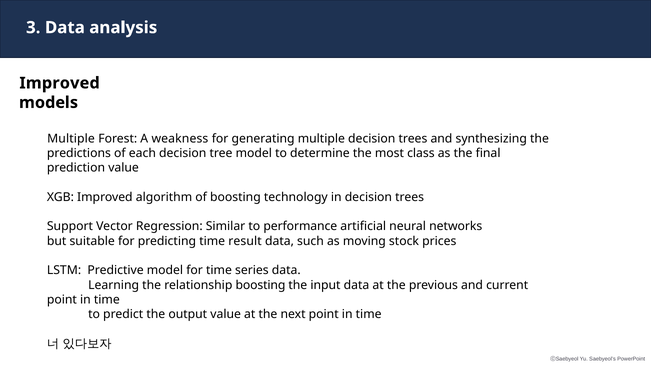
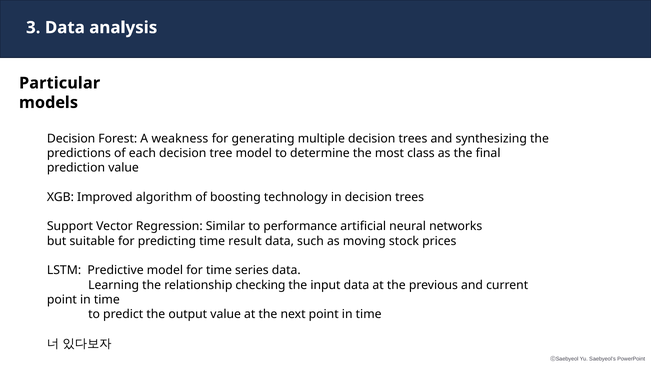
Improved at (60, 83): Improved -> Particular
Multiple at (71, 139): Multiple -> Decision
relationship boosting: boosting -> checking
